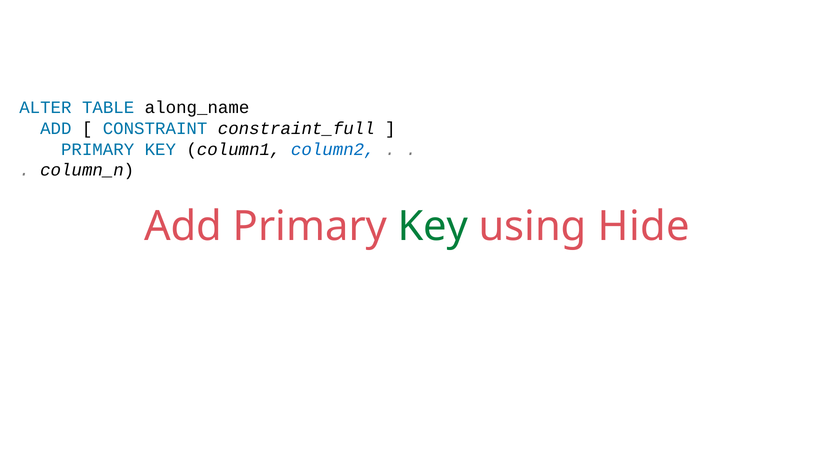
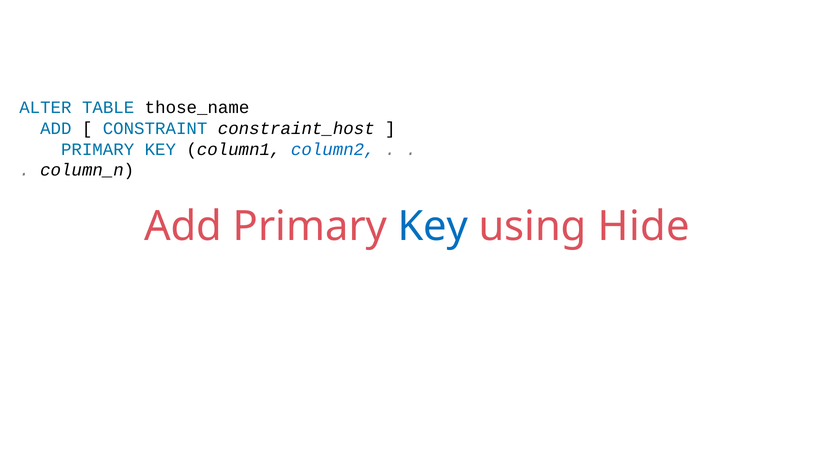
along_name: along_name -> those_name
constraint_full: constraint_full -> constraint_host
Key at (433, 226) colour: green -> blue
